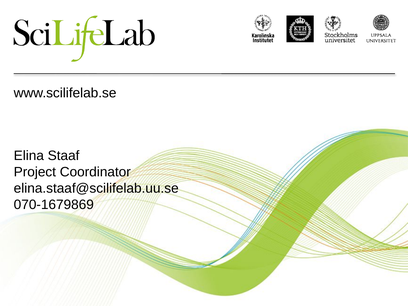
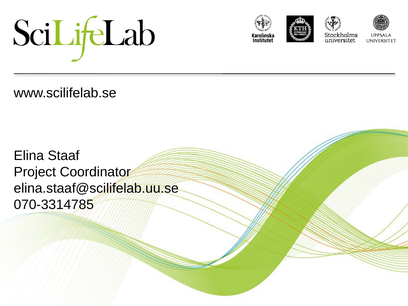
070-1679869: 070-1679869 -> 070-3314785
